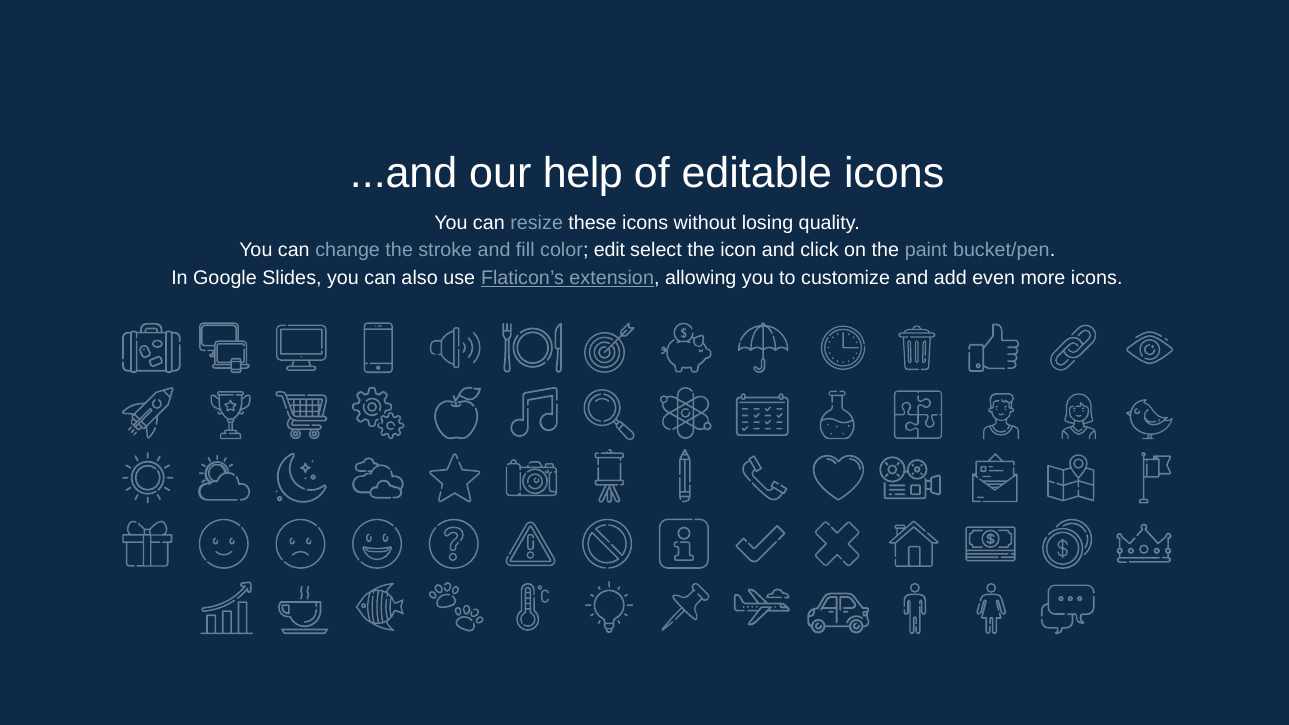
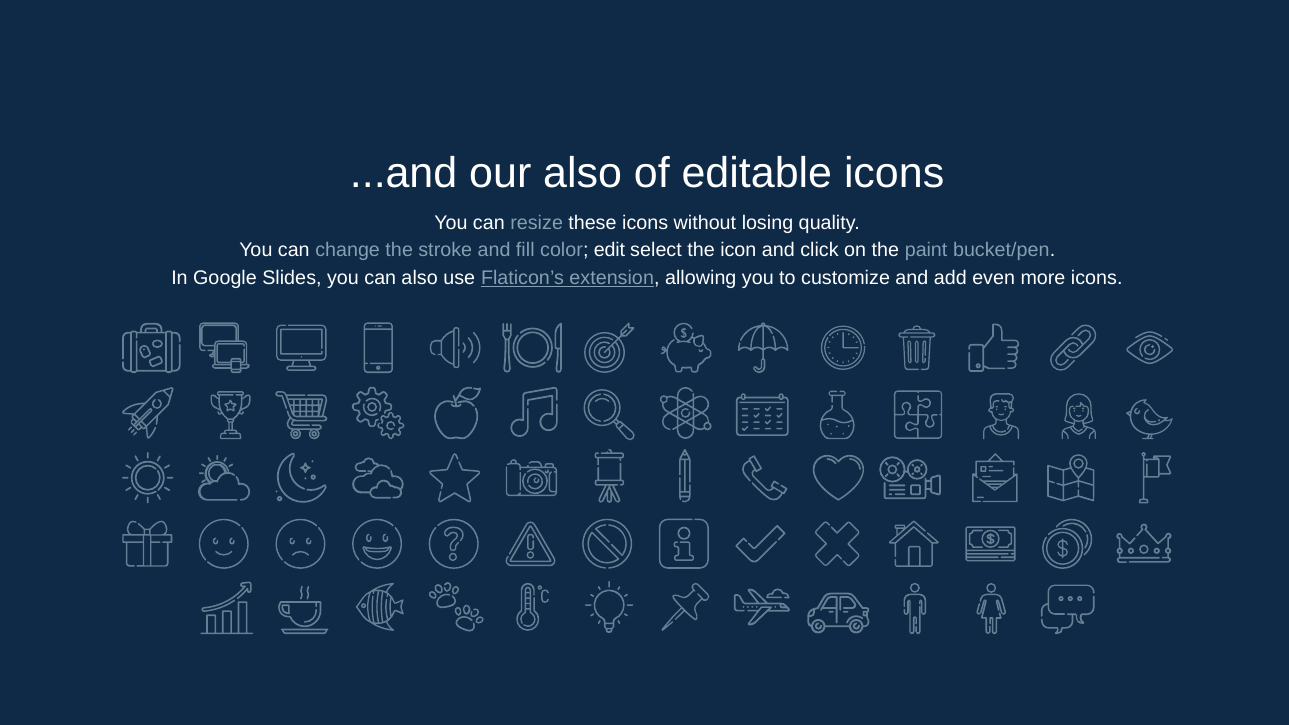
our help: help -> also
